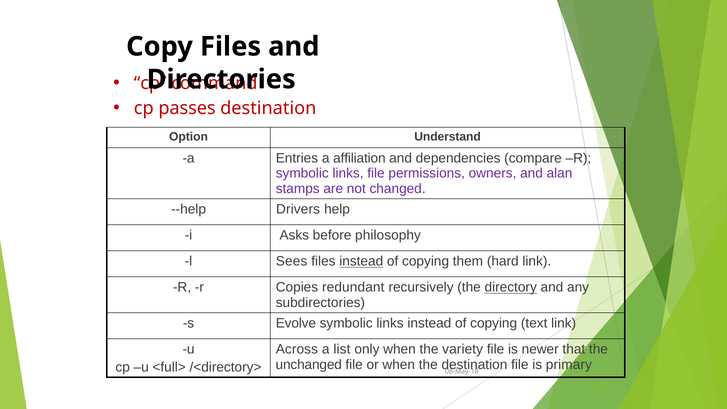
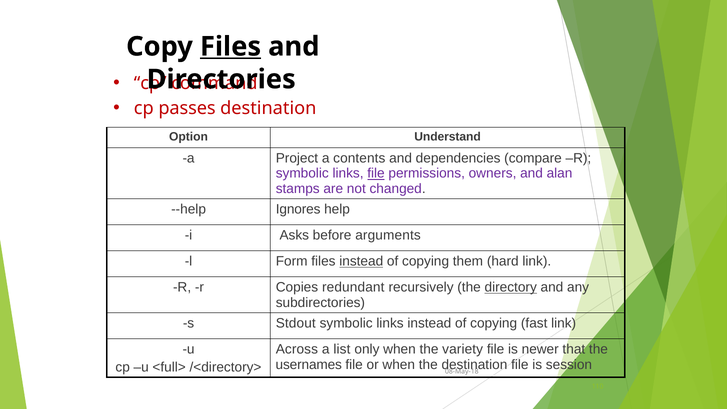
Files at (231, 47) underline: none -> present
Entries: Entries -> Project
affiliation: affiliation -> contents
file at (376, 173) underline: none -> present
Drivers: Drivers -> Ignores
philosophy: philosophy -> arguments
Sees: Sees -> Form
Evolve: Evolve -> Stdout
text: text -> fast
unchanged: unchanged -> usernames
primary: primary -> session
